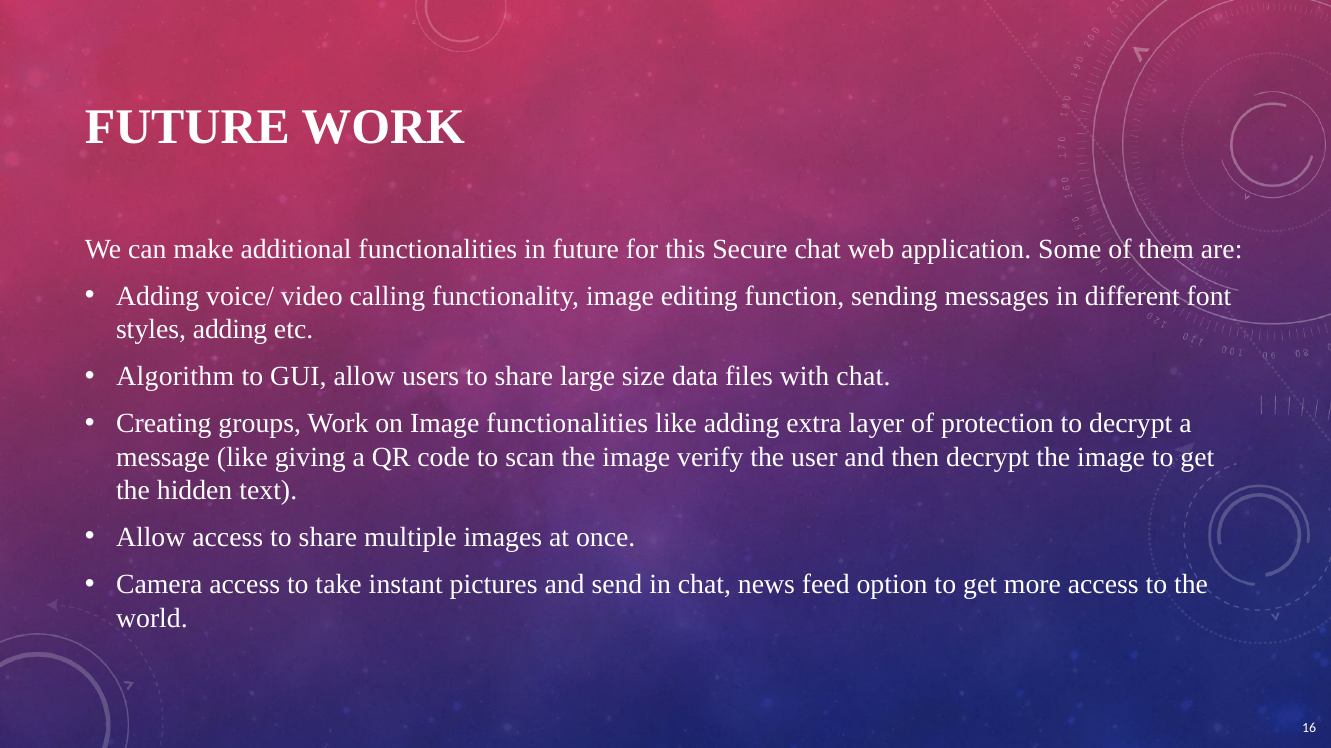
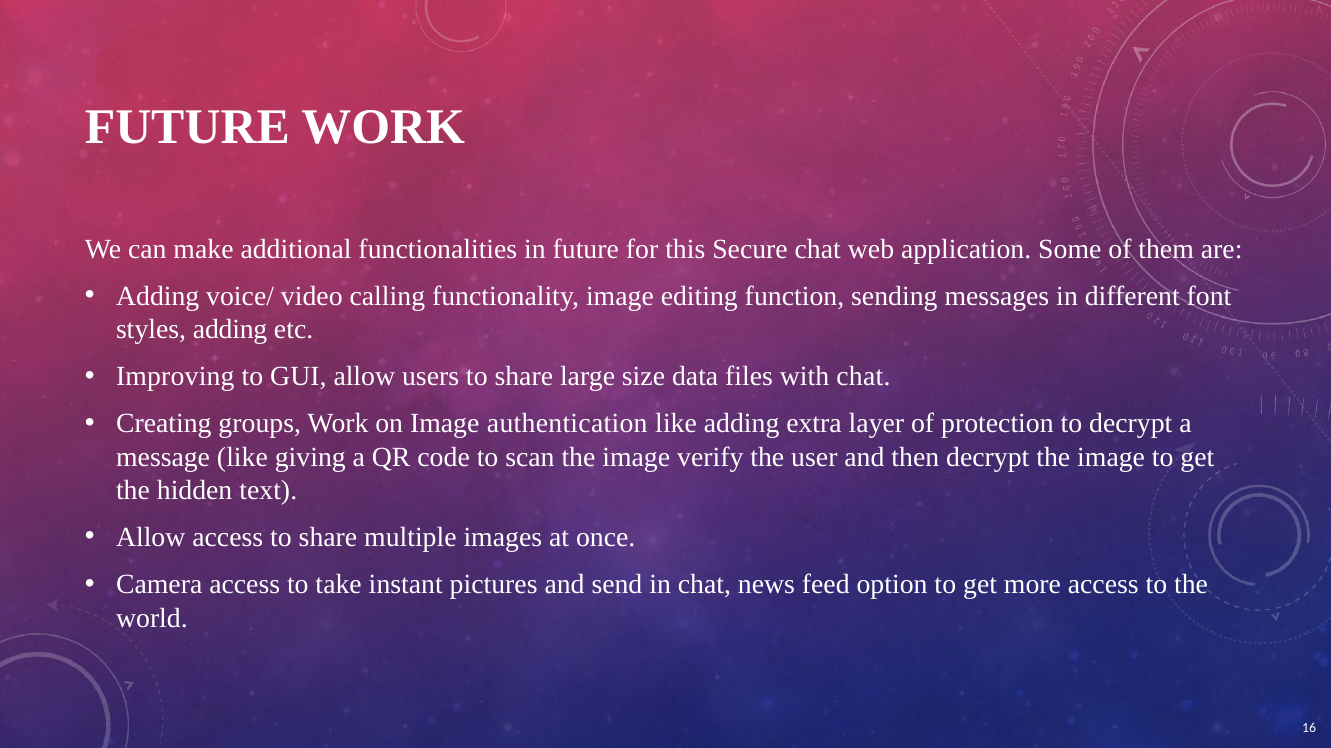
Algorithm: Algorithm -> Improving
Image functionalities: functionalities -> authentication
